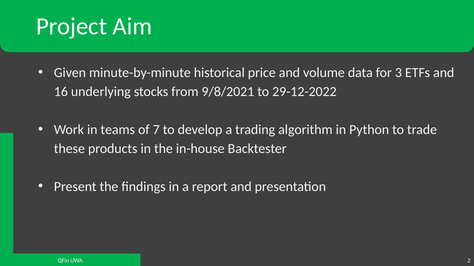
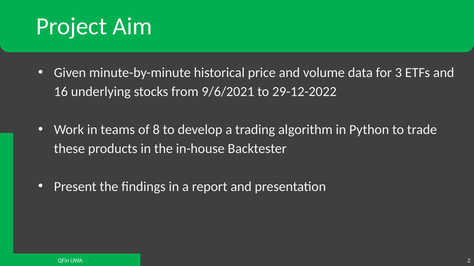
9/8/2021: 9/8/2021 -> 9/6/2021
7: 7 -> 8
